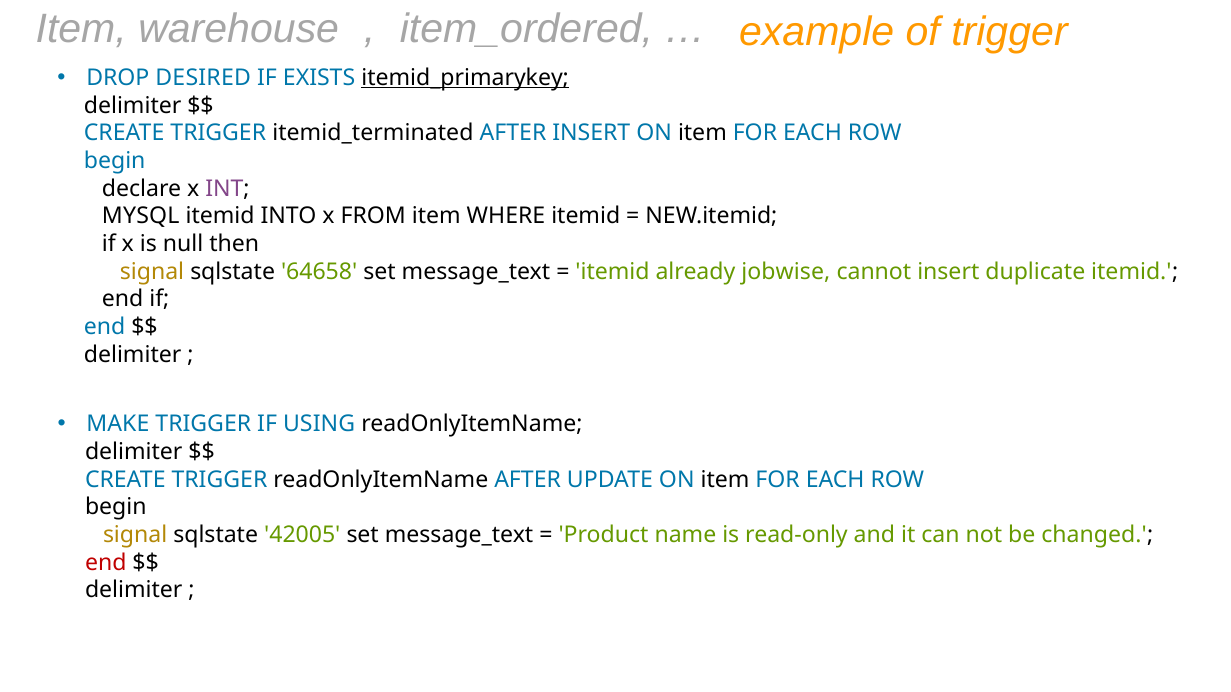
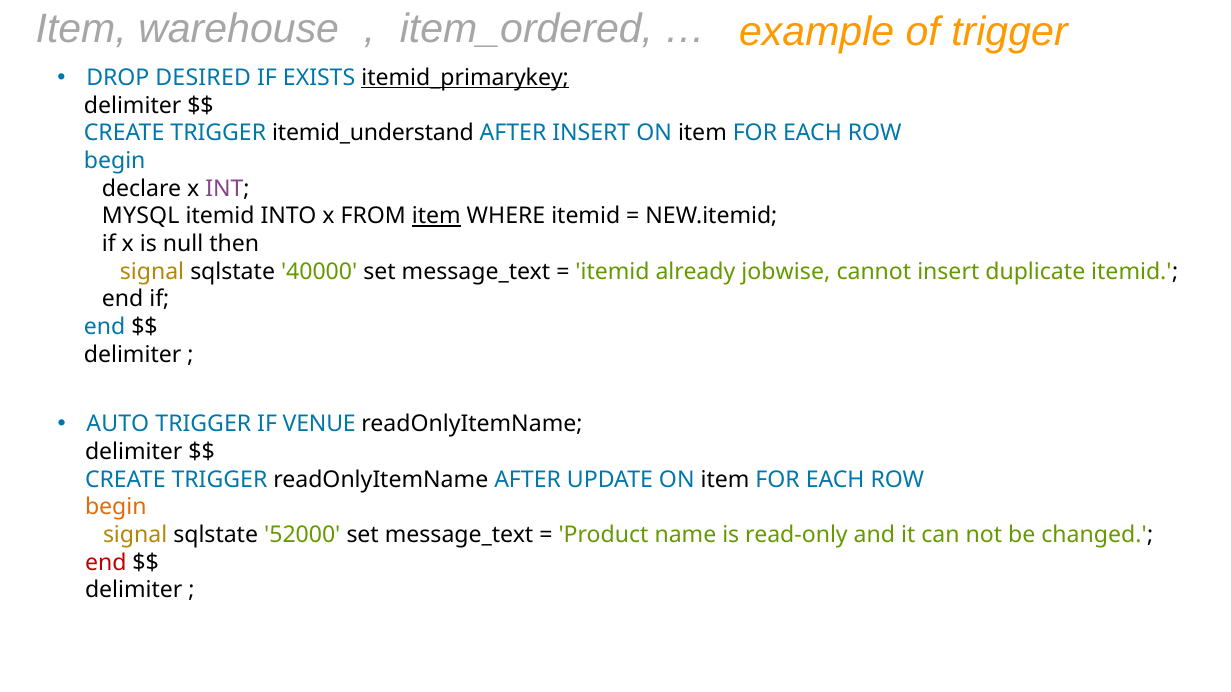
itemid_terminated: itemid_terminated -> itemid_understand
item at (436, 216) underline: none -> present
64658: 64658 -> 40000
MAKE: MAKE -> AUTO
USING: USING -> VENUE
begin at (116, 507) colour: black -> orange
42005: 42005 -> 52000
